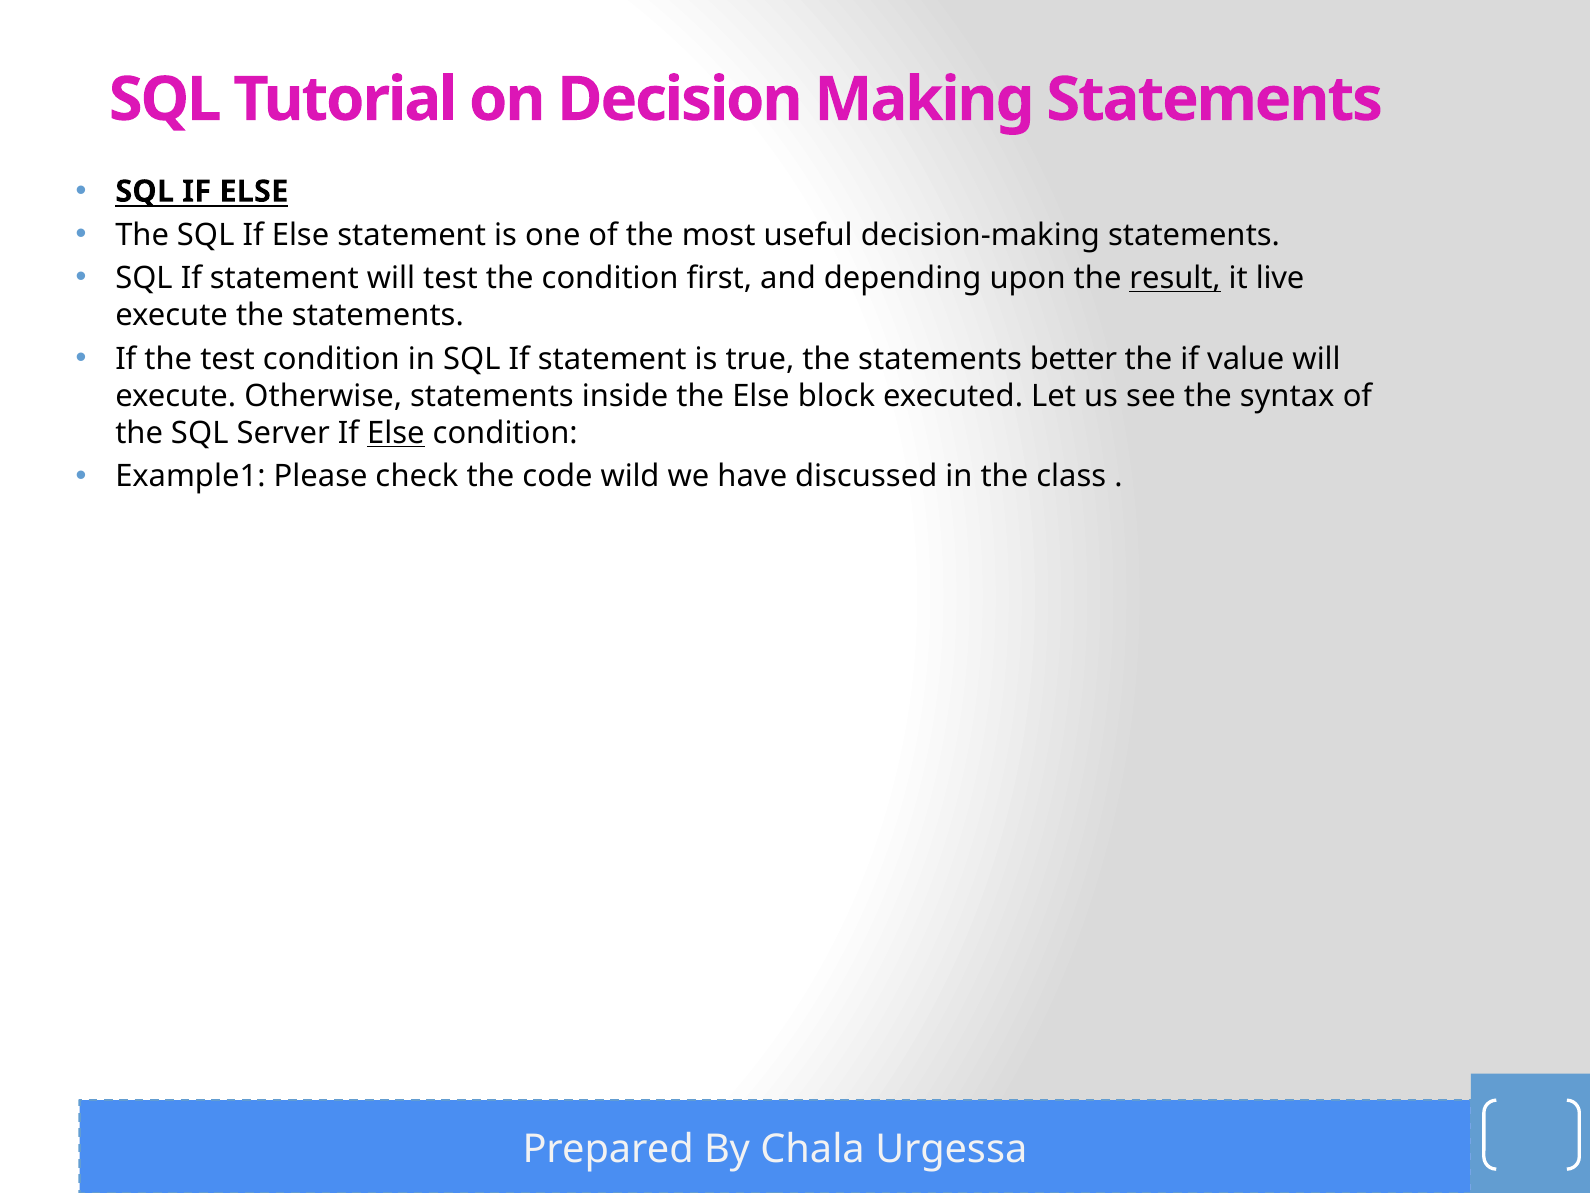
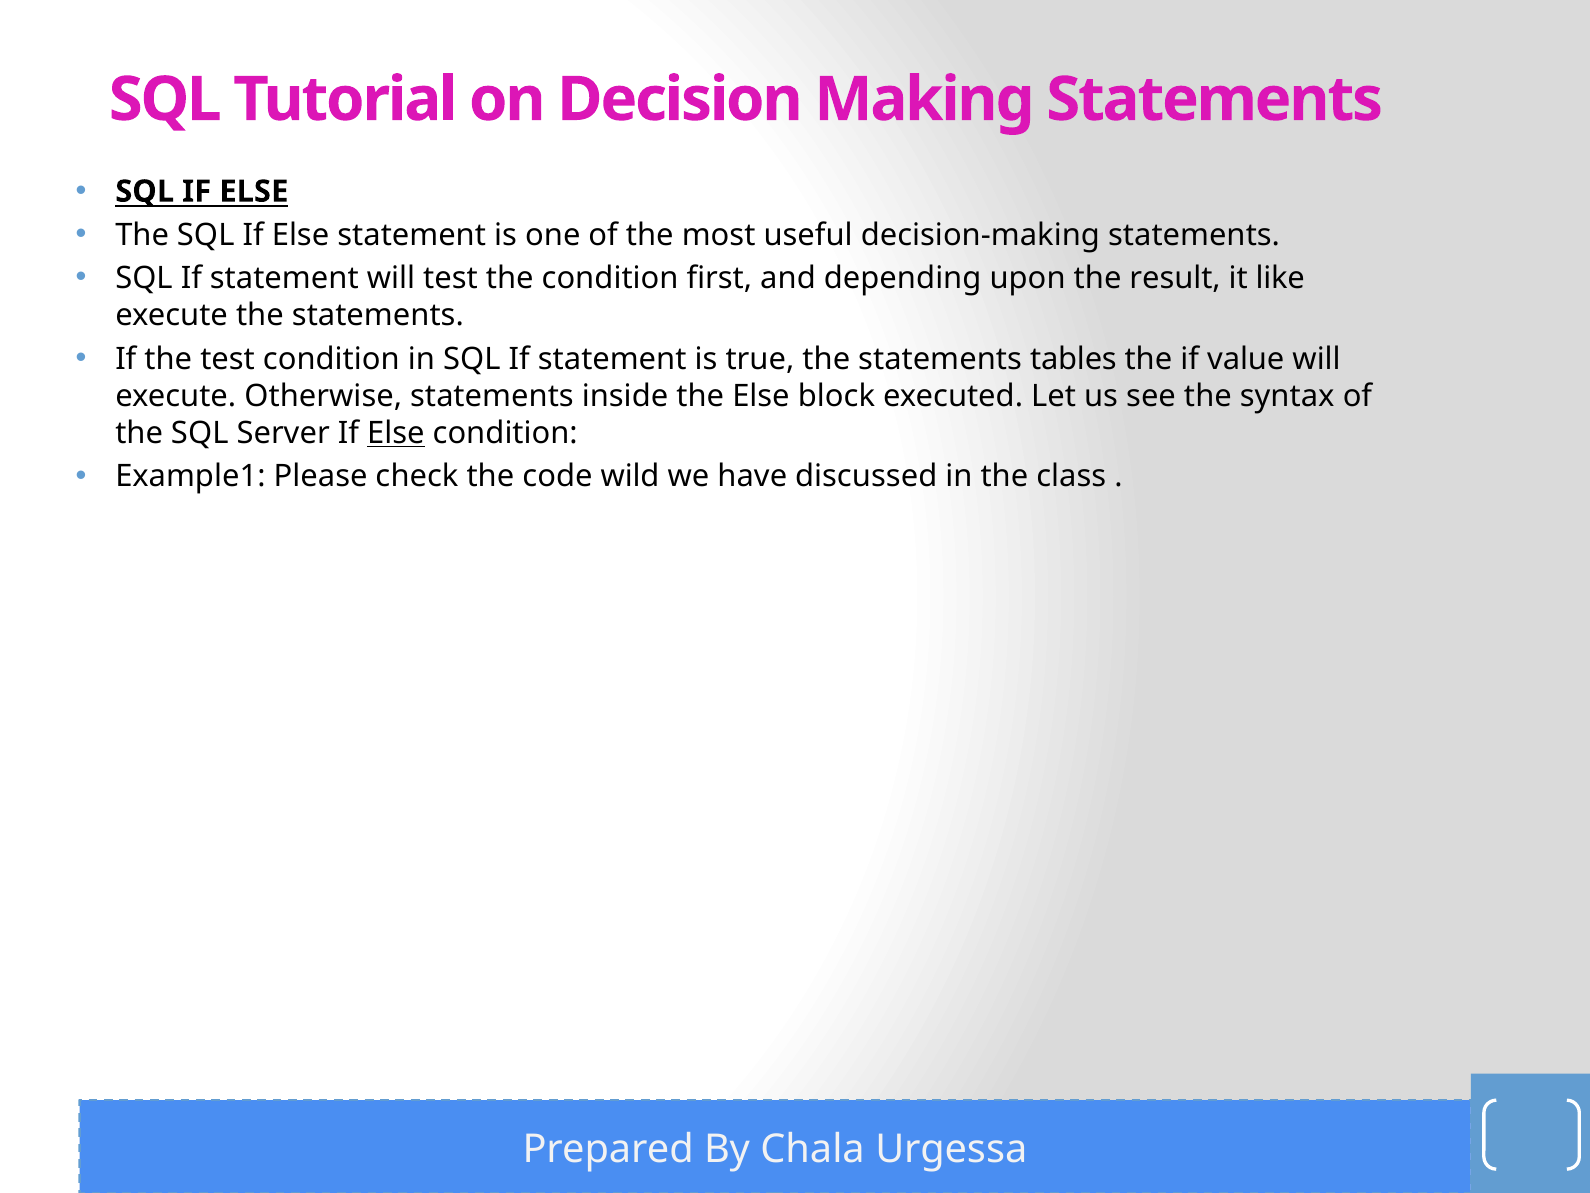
result underline: present -> none
live: live -> like
better: better -> tables
